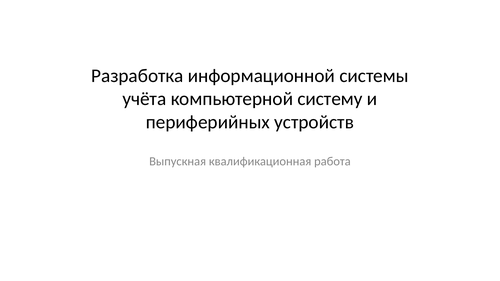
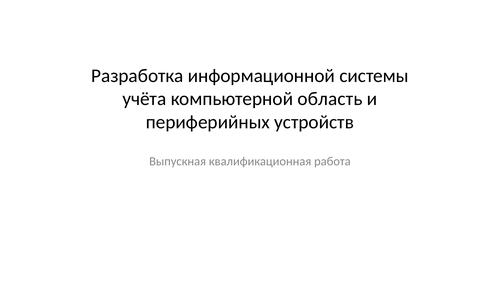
систему: систему -> область
